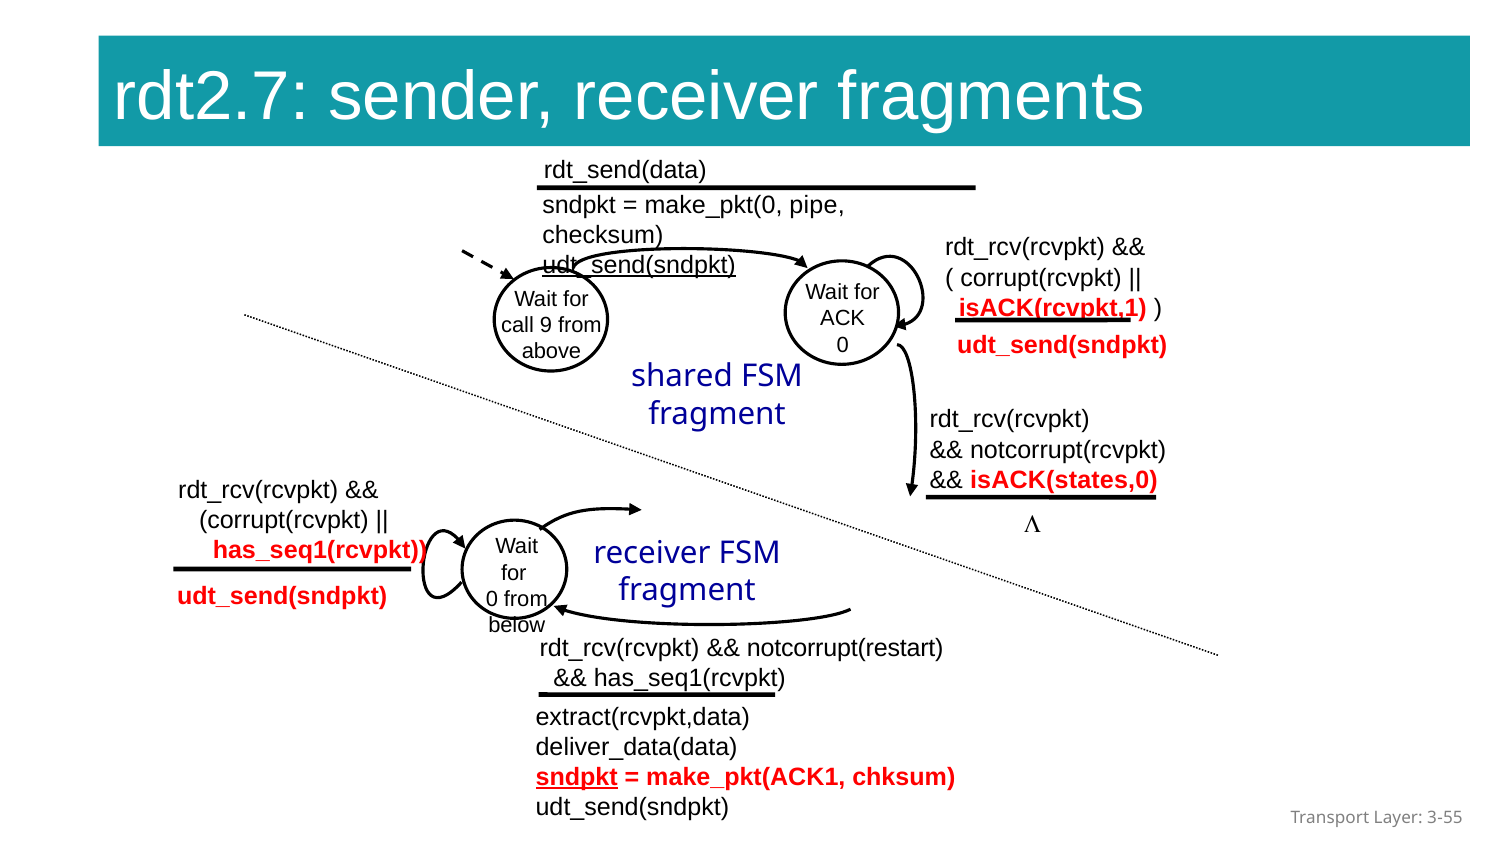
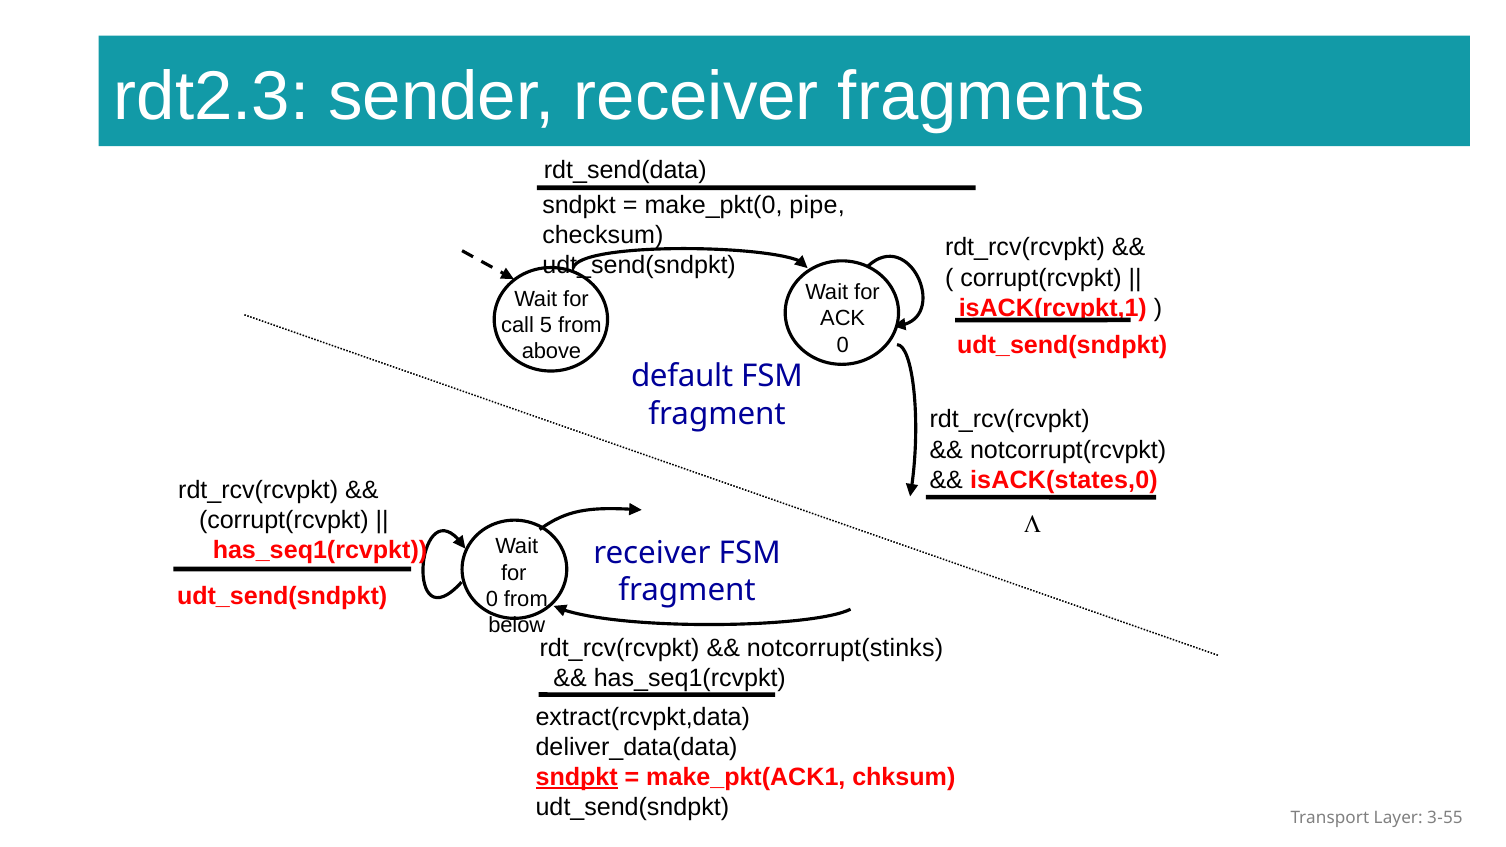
rdt2.7: rdt2.7 -> rdt2.3
udt_send(sndpkt at (639, 265) underline: present -> none
9: 9 -> 5
shared: shared -> default
notcorrupt(restart: notcorrupt(restart -> notcorrupt(stinks
